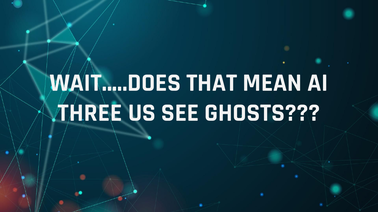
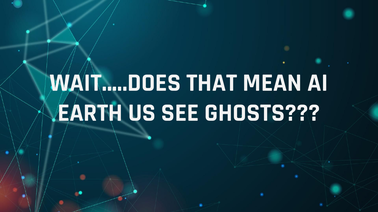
THREE: THREE -> EARTH
